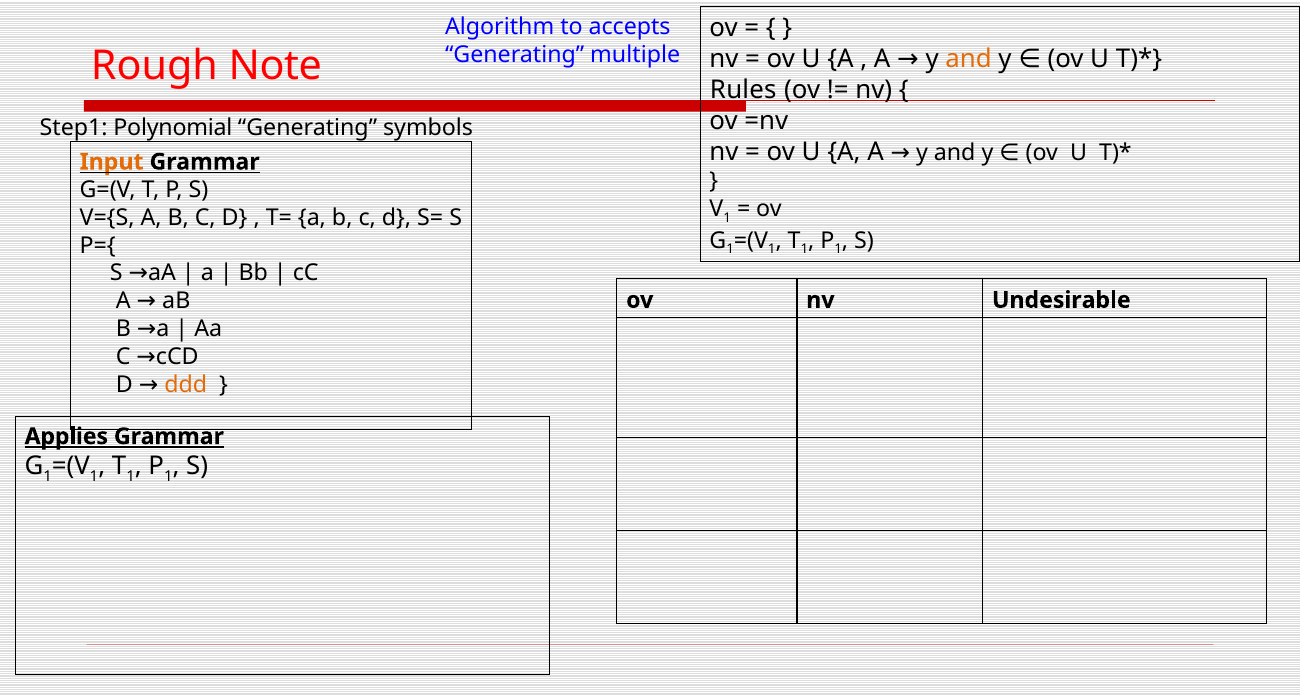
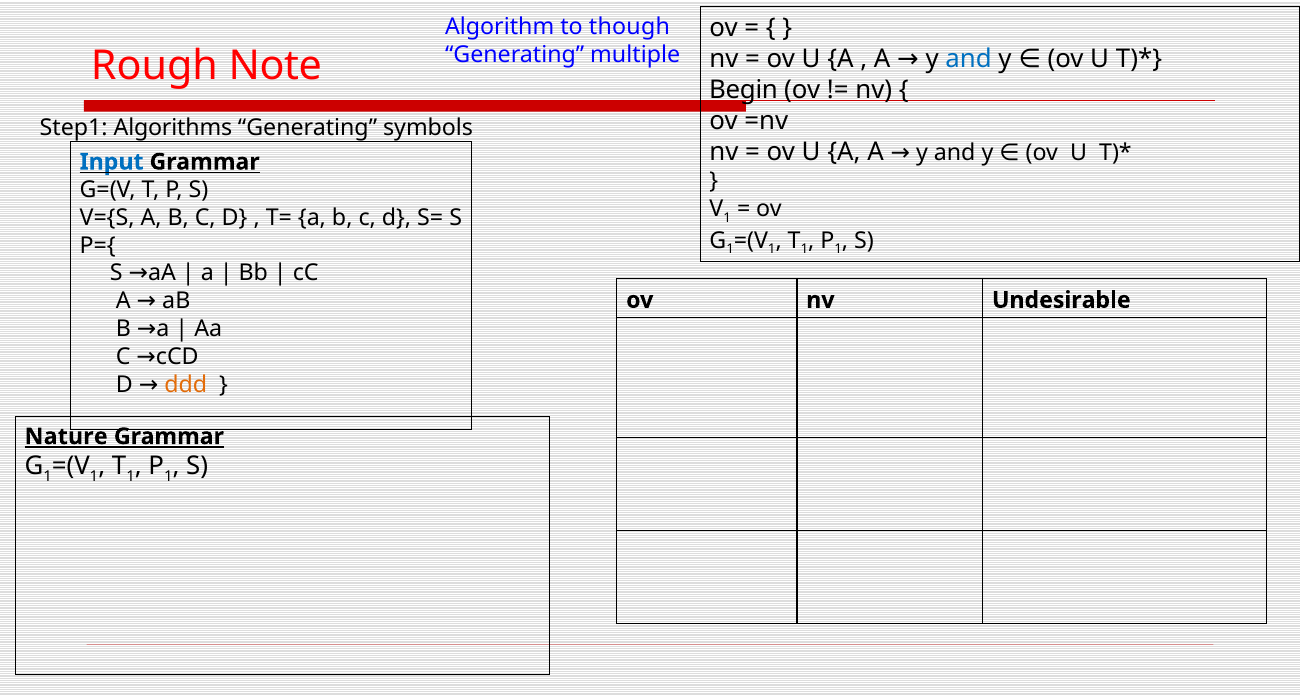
accepts: accepts -> though
and at (969, 59) colour: orange -> blue
Rules: Rules -> Begin
Polynomial: Polynomial -> Algorithms
Input colour: orange -> blue
Applies: Applies -> Nature
